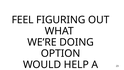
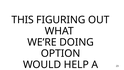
FEEL: FEEL -> THIS
